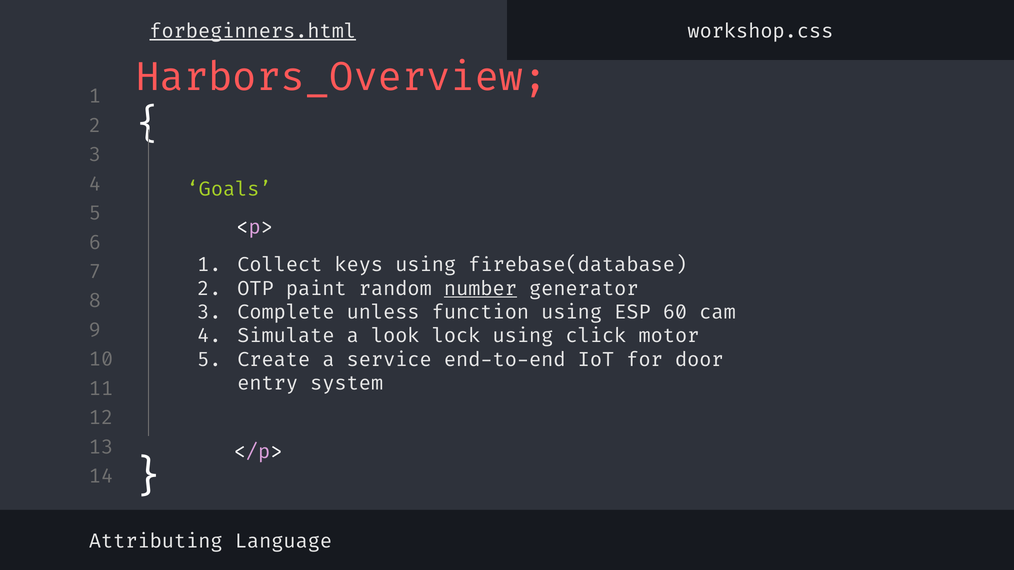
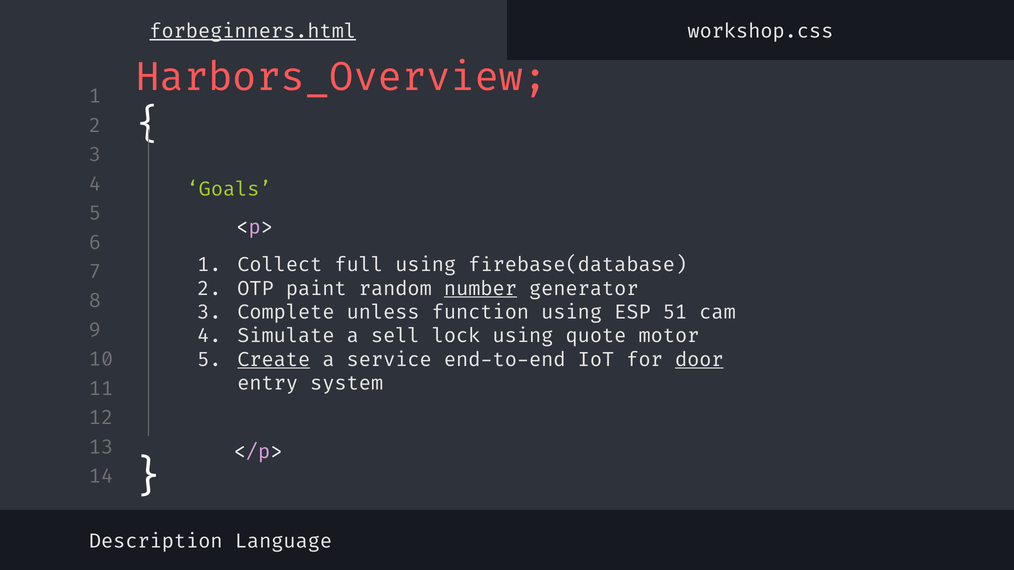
keys: keys -> full
60: 60 -> 51
look: look -> sell
click: click -> quote
Create underline: none -> present
door underline: none -> present
Attributing: Attributing -> Description
